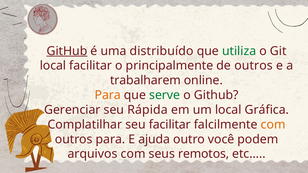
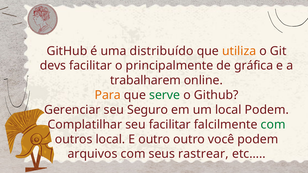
GitHub at (67, 51) underline: present -> none
utiliza colour: green -> orange
local at (53, 66): local -> devs
de outros: outros -> gráfica
Rápida: Rápida -> Seguro
local Gráfica: Gráfica -> Podem
com at (273, 125) colour: orange -> green
outros para: para -> local
E ajuda: ajuda -> outro
remotos: remotos -> rastrear
